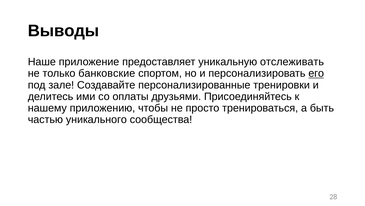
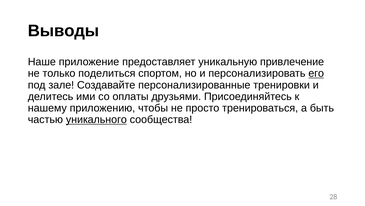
отслеживать: отслеживать -> привлечение
банковские: банковские -> поделиться
уникального underline: none -> present
